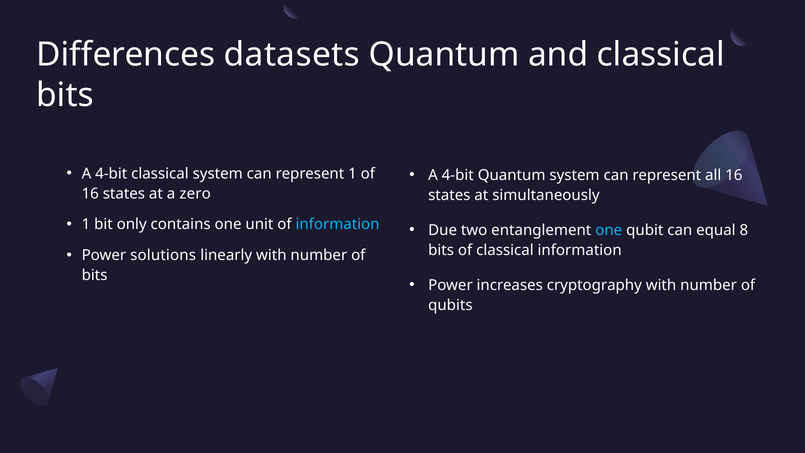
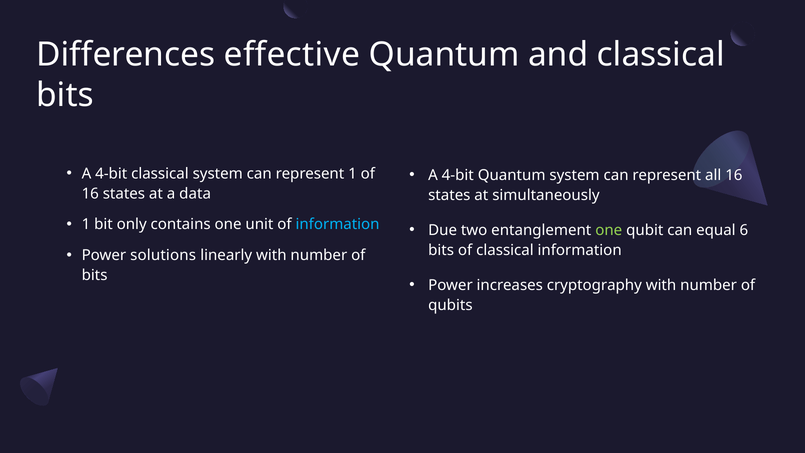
datasets: datasets -> effective
zero: zero -> data
one at (609, 230) colour: light blue -> light green
8: 8 -> 6
